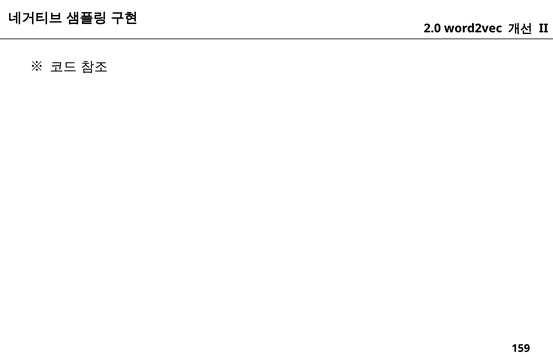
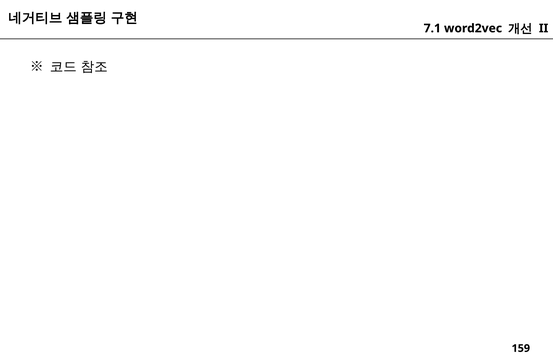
2.0: 2.0 -> 7.1
